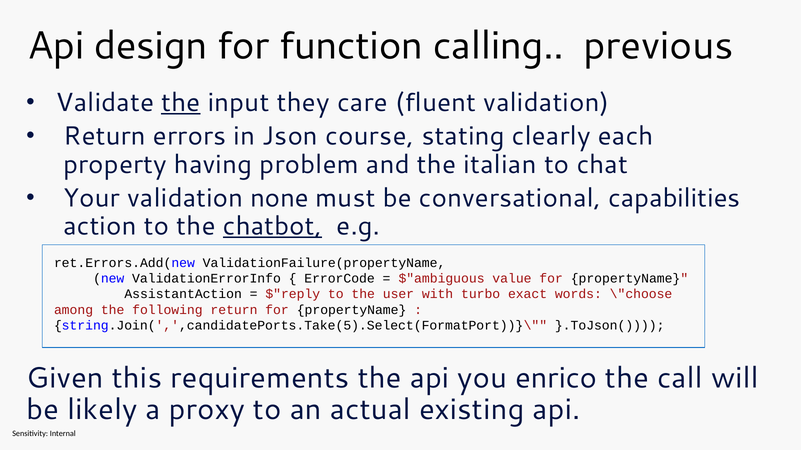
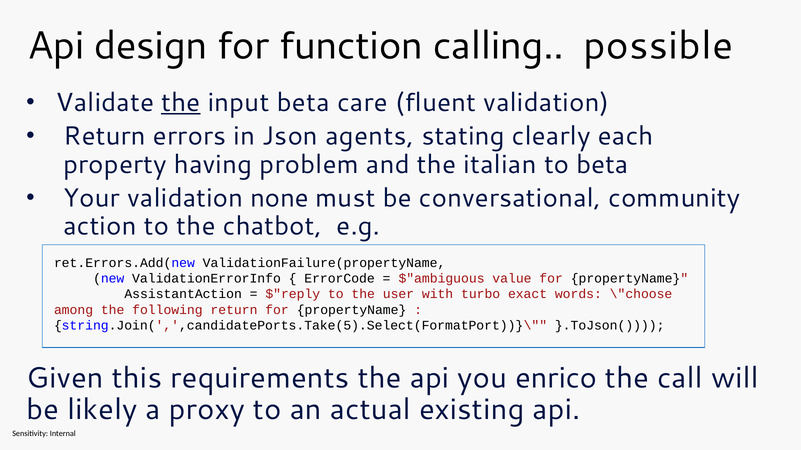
previous: previous -> possible
input they: they -> beta
course: course -> agents
to chat: chat -> beta
capabilities: capabilities -> community
chatbot underline: present -> none
